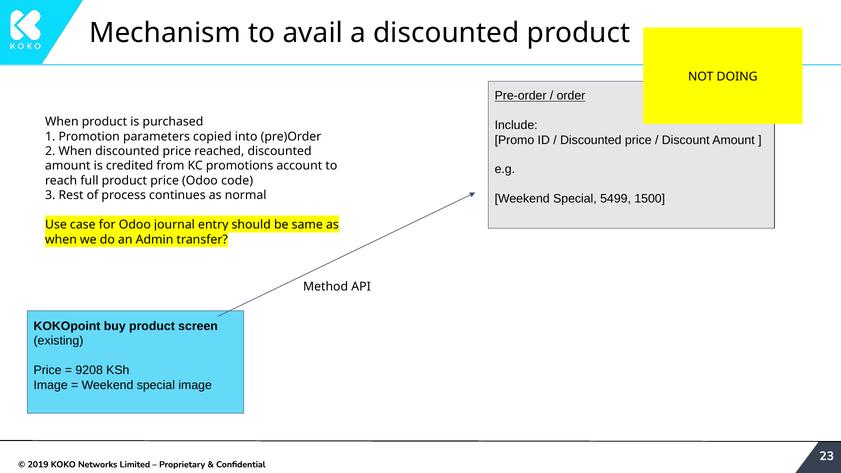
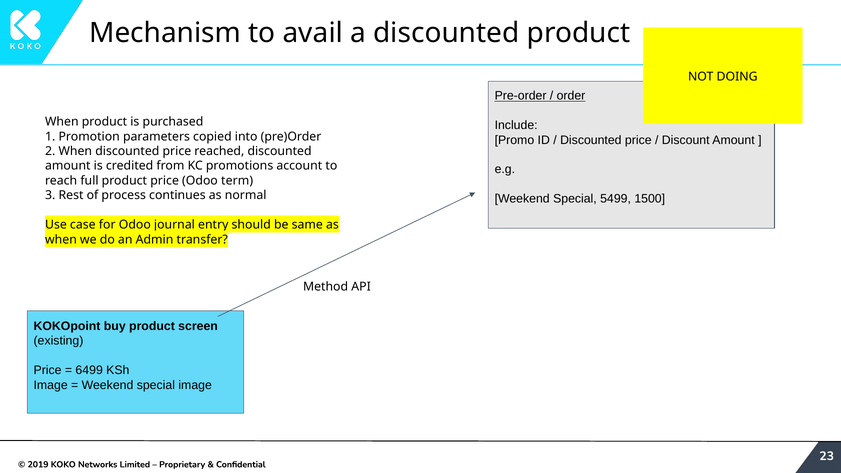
code: code -> term
9208: 9208 -> 6499
